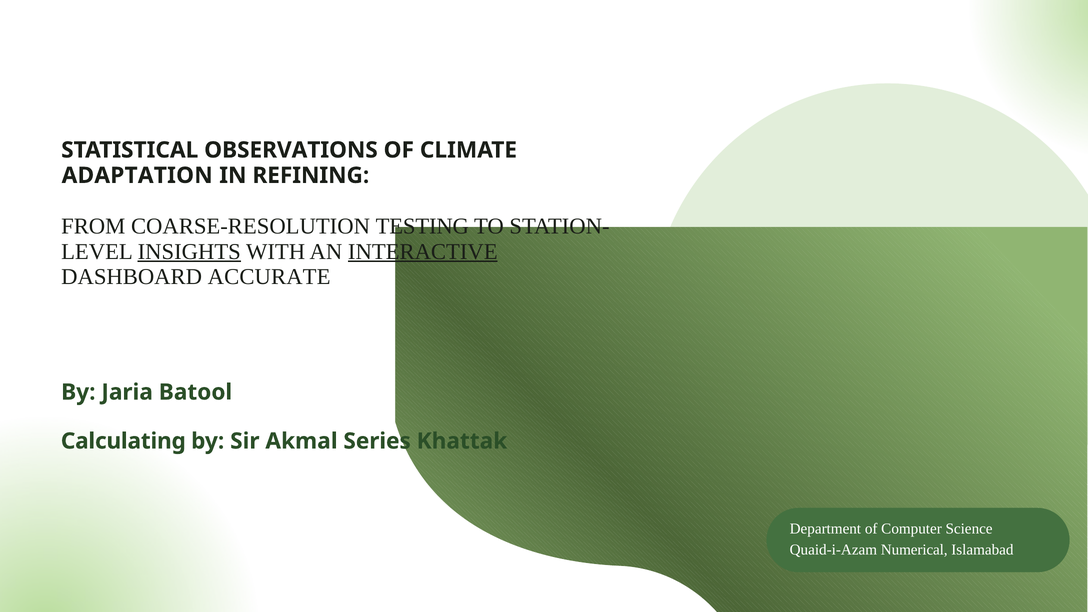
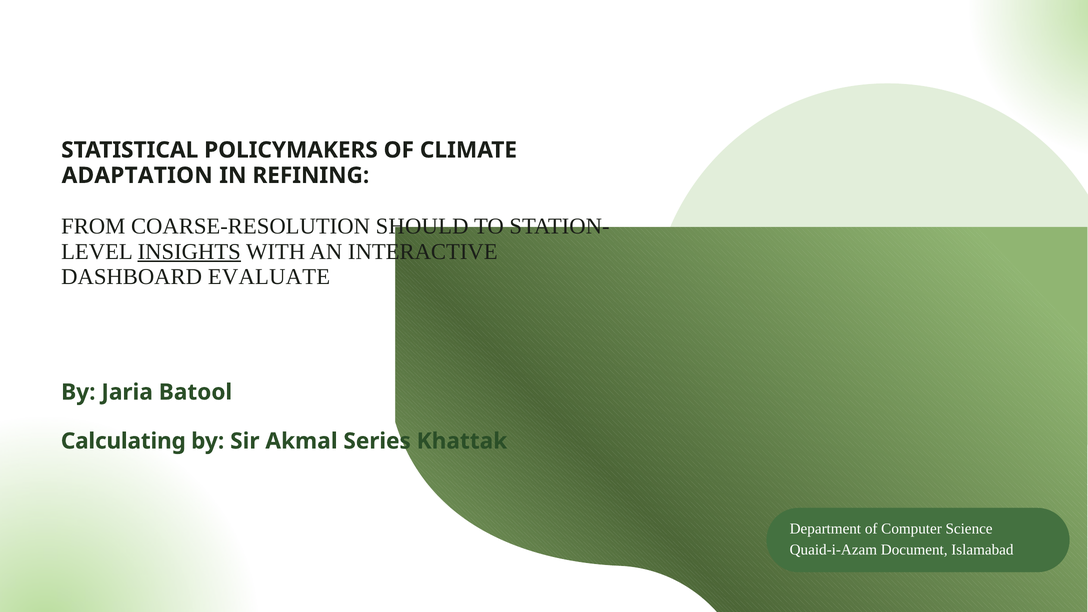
OBSERVATIONS: OBSERVATIONS -> POLICYMAKERS
TESTING: TESTING -> SHOULD
INTERACTIVE underline: present -> none
ACCURATE: ACCURATE -> EVALUATE
Numerical: Numerical -> Document
